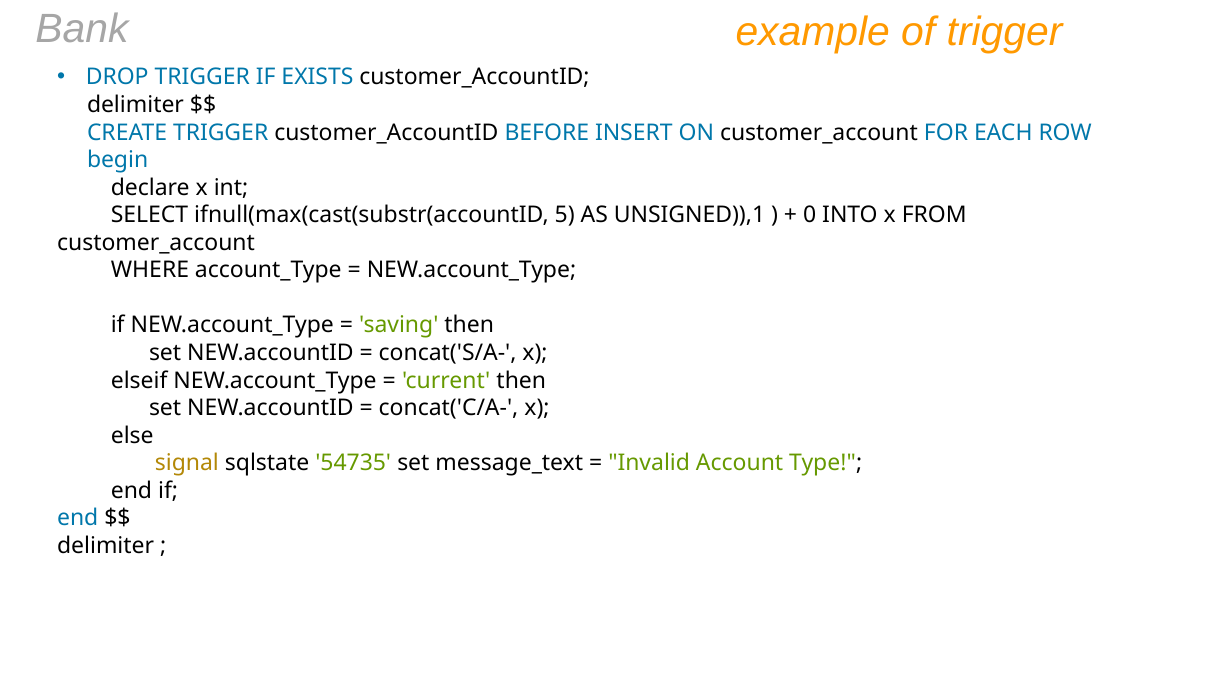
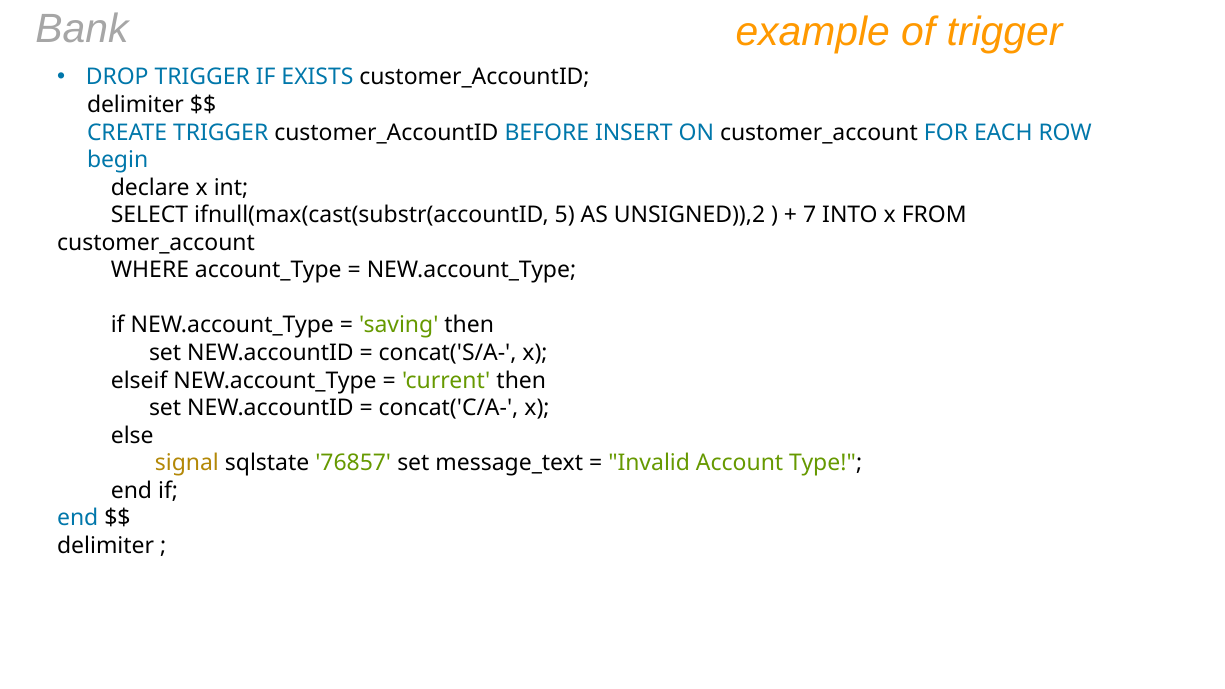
UNSIGNED)),1: UNSIGNED)),1 -> UNSIGNED)),2
0: 0 -> 7
54735: 54735 -> 76857
